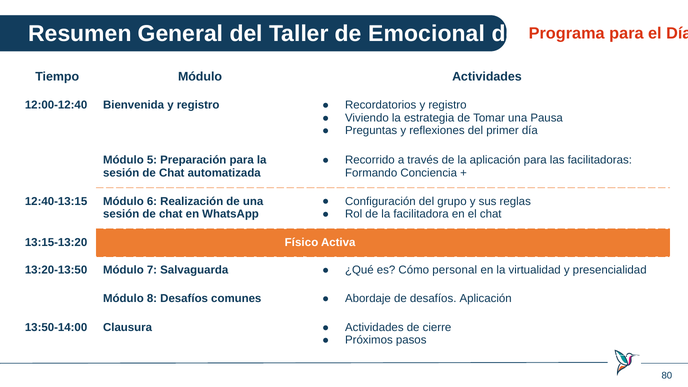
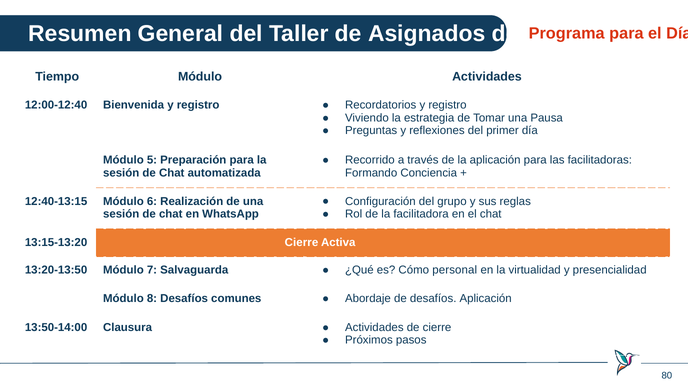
Emocional: Emocional -> Asignados
13:15-13:20 Físico: Físico -> Cierre
